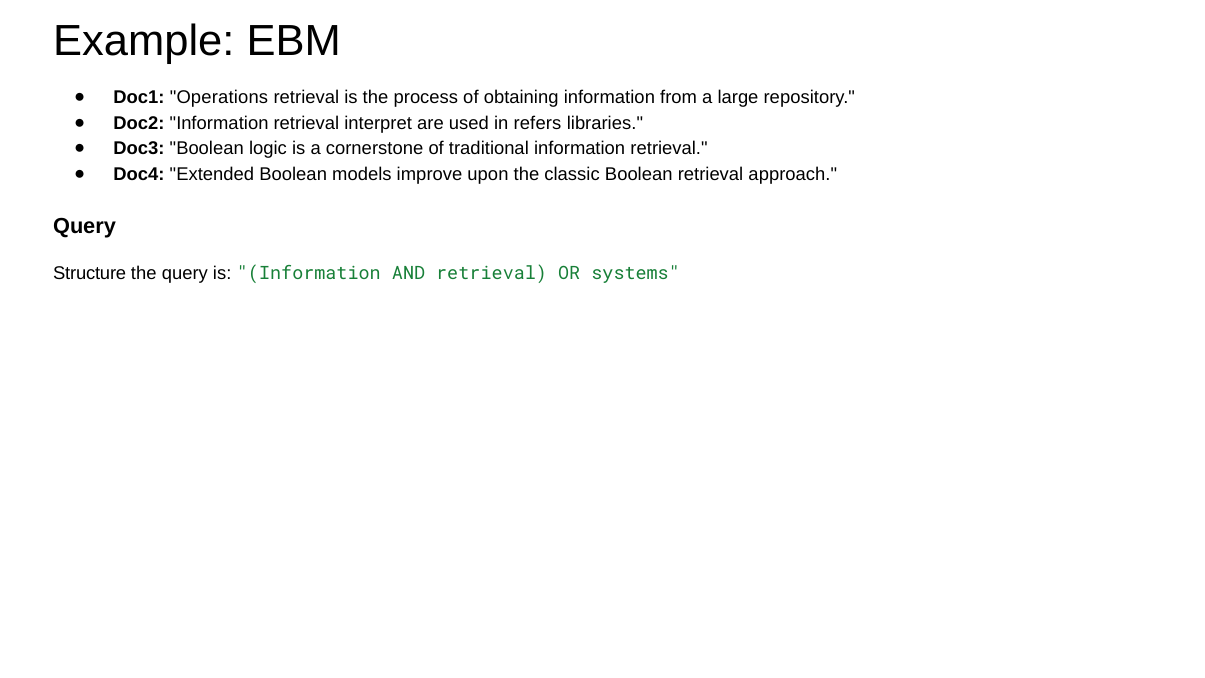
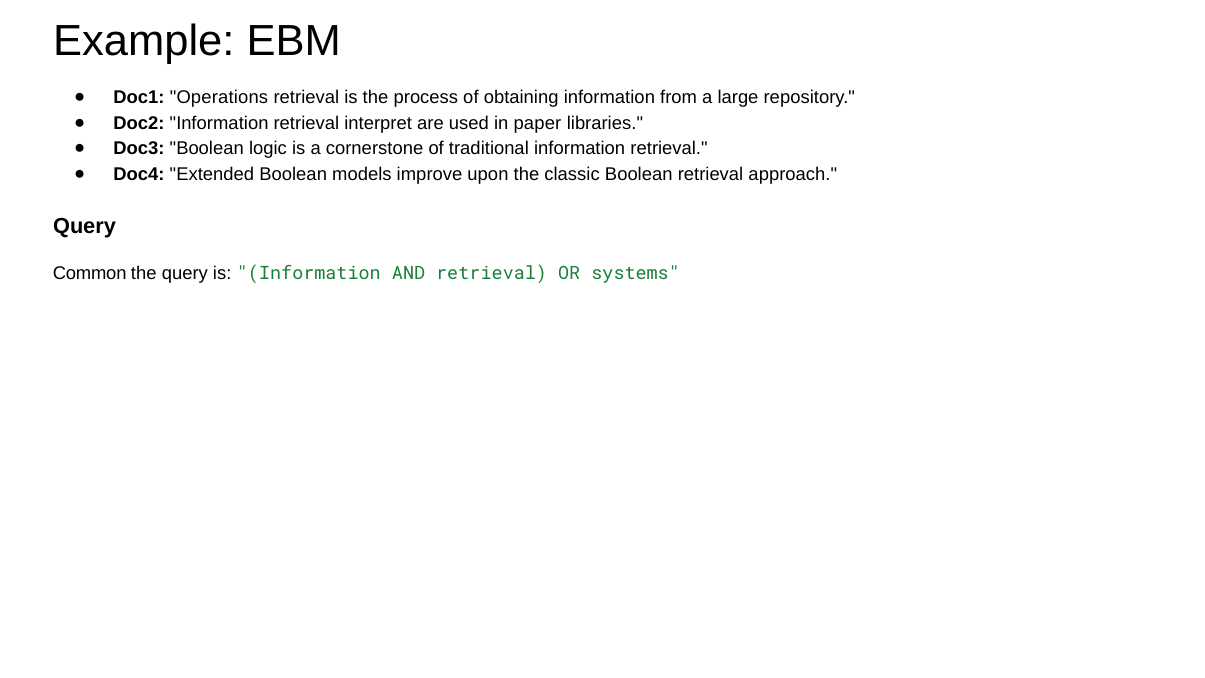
refers: refers -> paper
Structure: Structure -> Common
